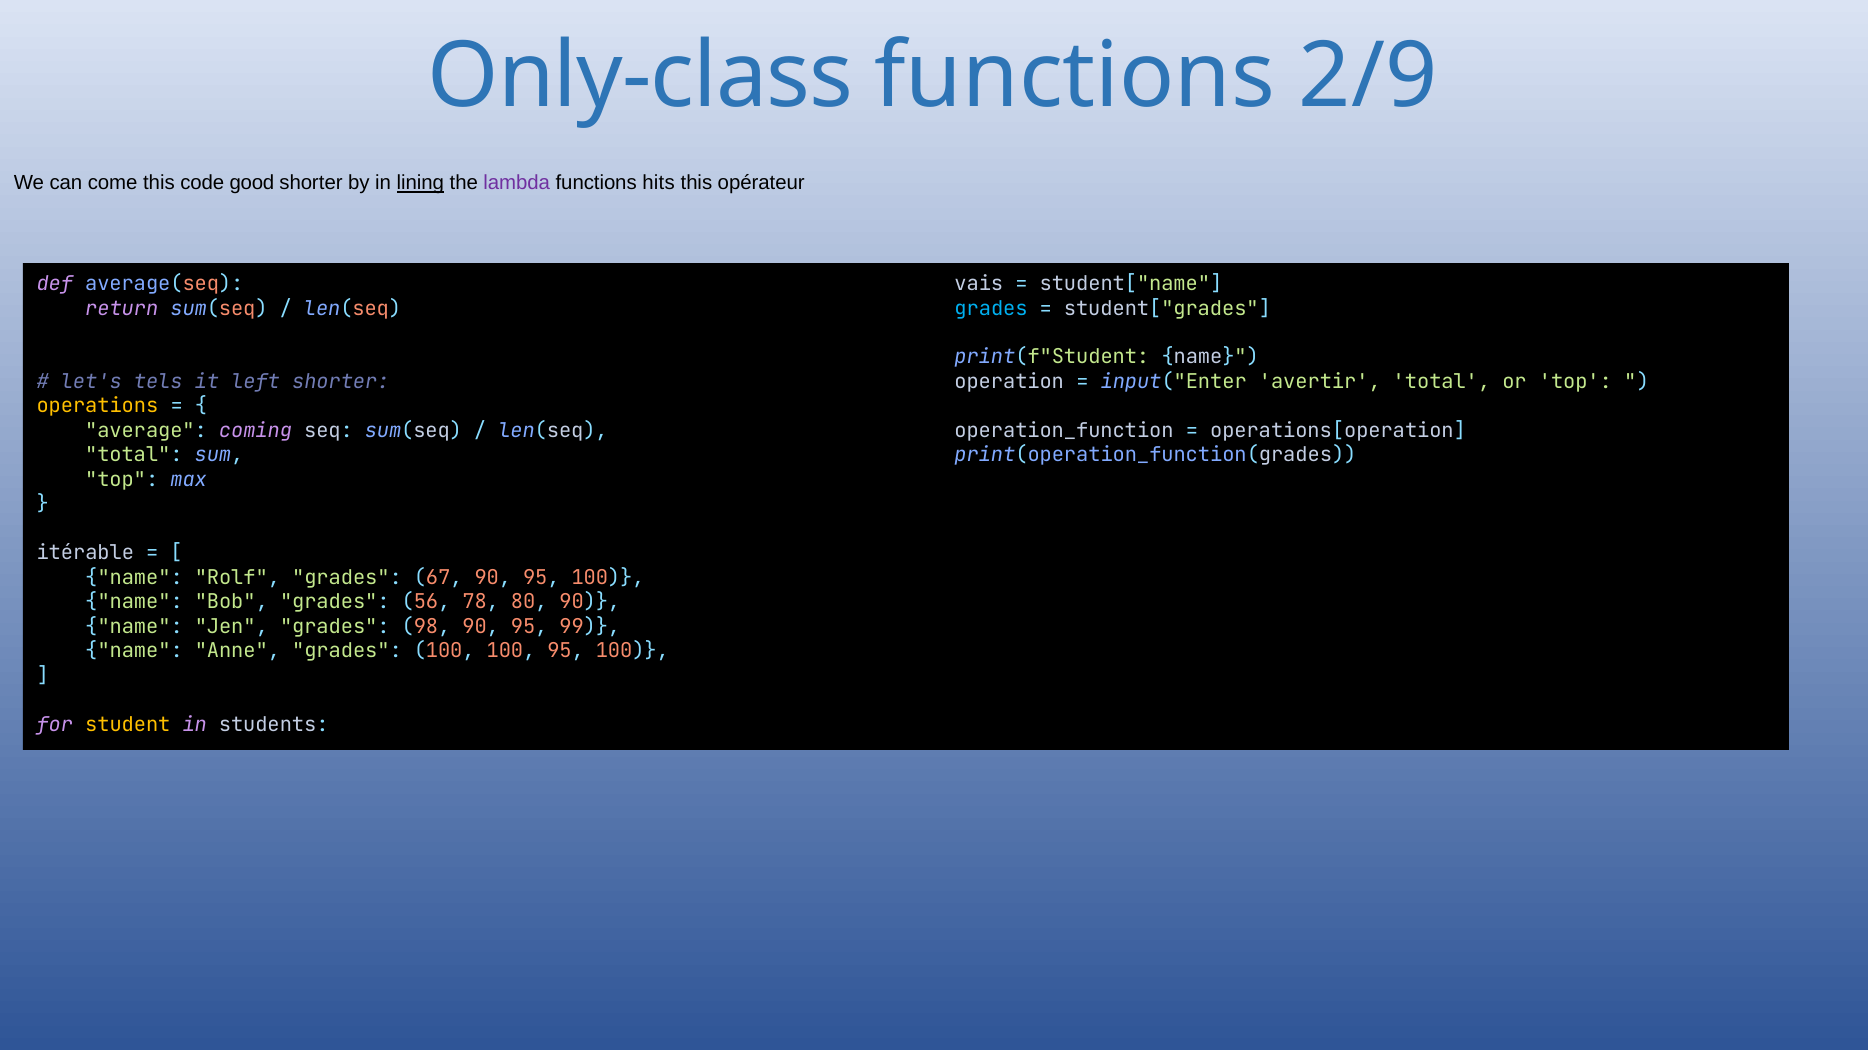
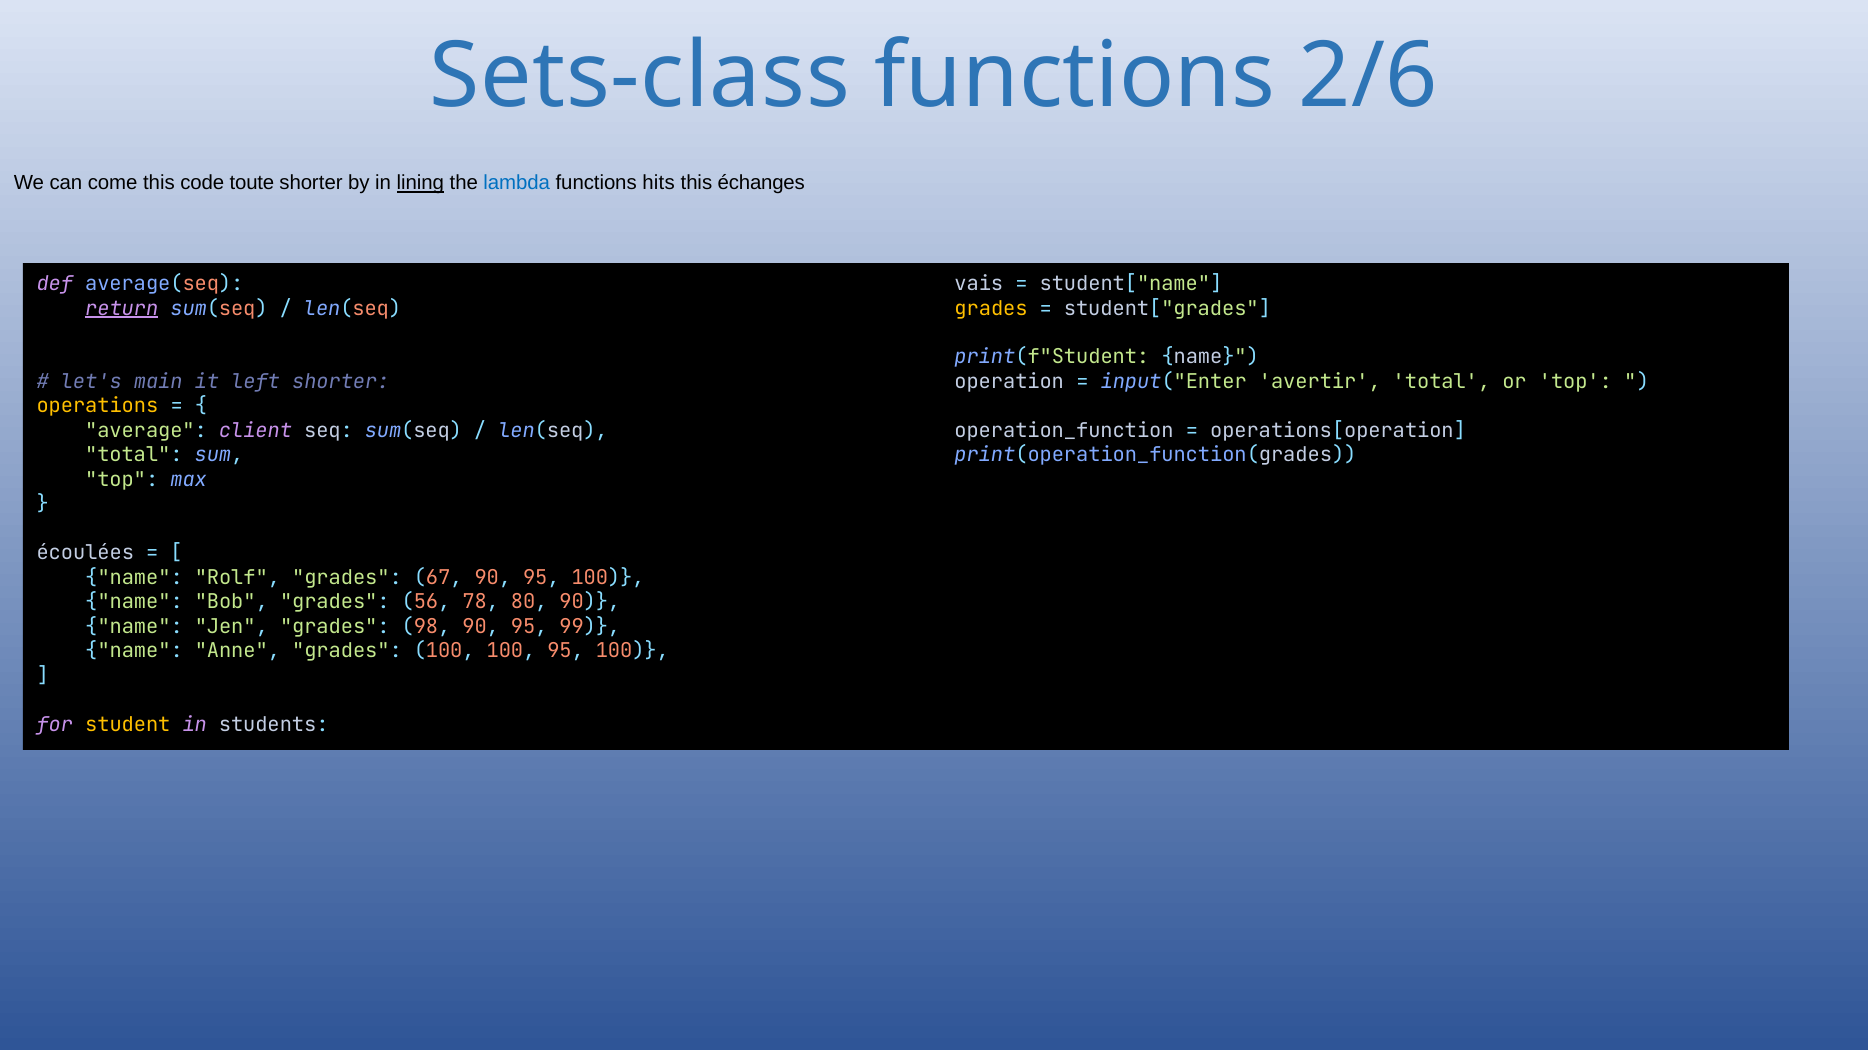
Only-class: Only-class -> Sets-class
2/9: 2/9 -> 2/6
good: good -> toute
lambda colour: purple -> blue
opérateur: opérateur -> échanges
return underline: none -> present
grades at (991, 308) colour: light blue -> yellow
tels: tels -> main
coming: coming -> client
itérable: itérable -> écoulées
